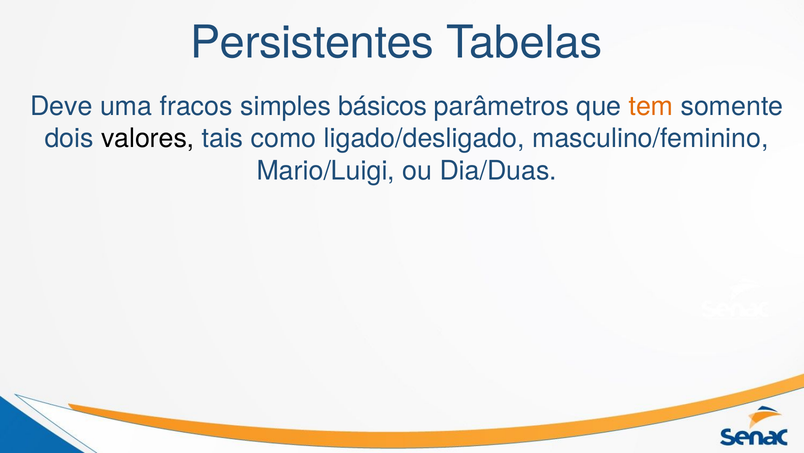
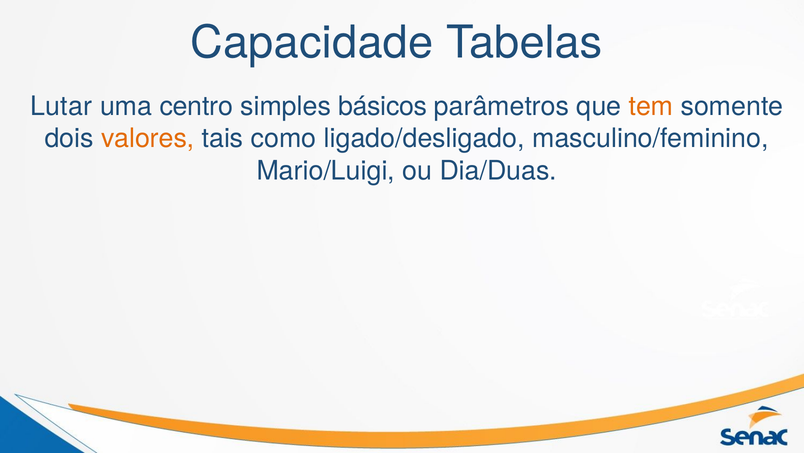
Persistentes: Persistentes -> Capacidade
Deve: Deve -> Lutar
fracos: fracos -> centro
valores colour: black -> orange
